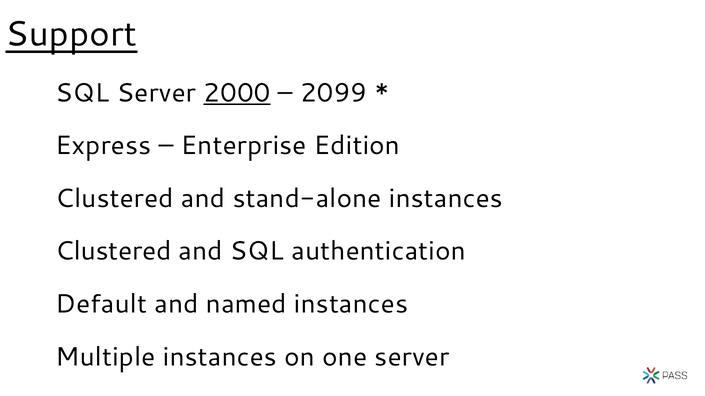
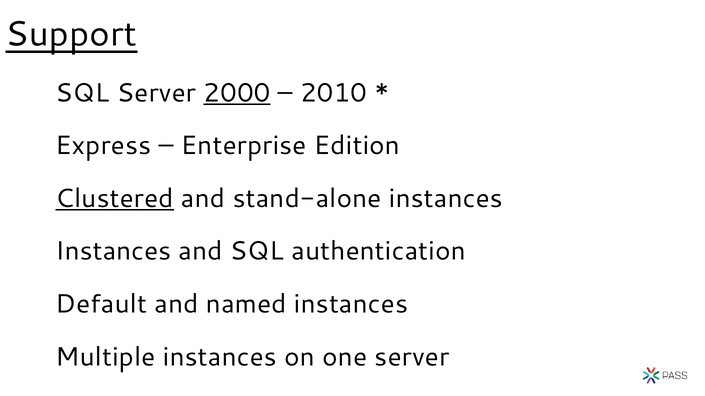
2099: 2099 -> 2010
Clustered at (115, 199) underline: none -> present
Clustered at (113, 252): Clustered -> Instances
